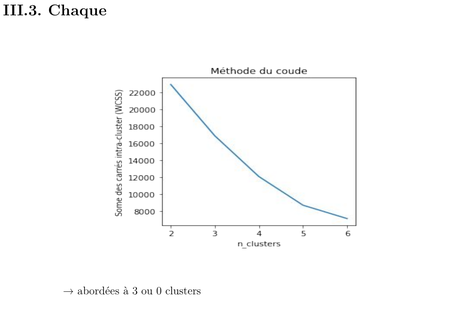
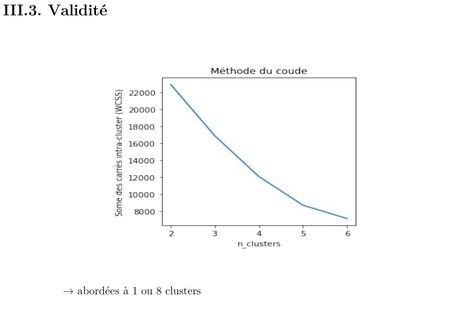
Chaque: Chaque -> Validité
3: 3 -> 1
0: 0 -> 8
